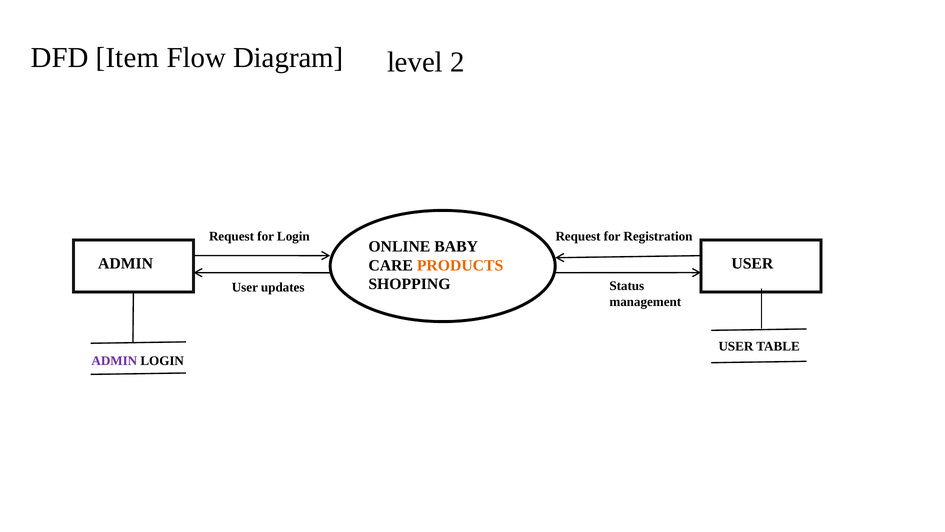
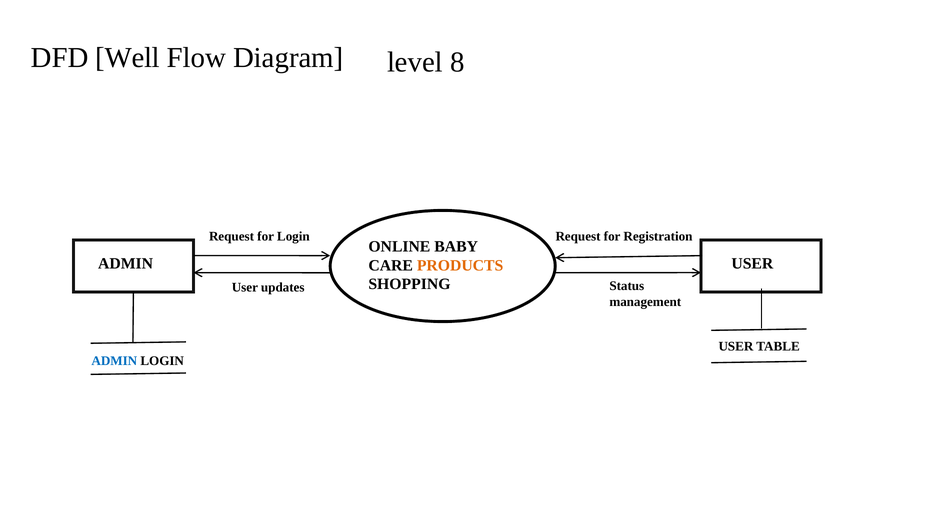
Item: Item -> Well
2: 2 -> 8
ADMIN at (114, 361) colour: purple -> blue
